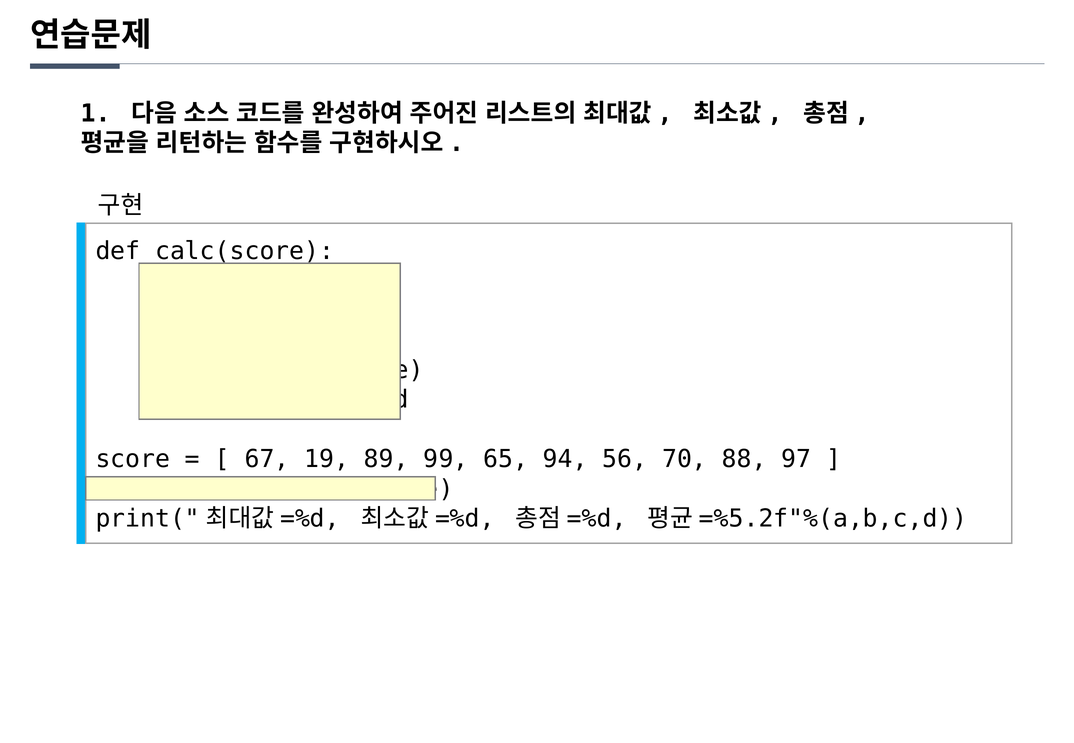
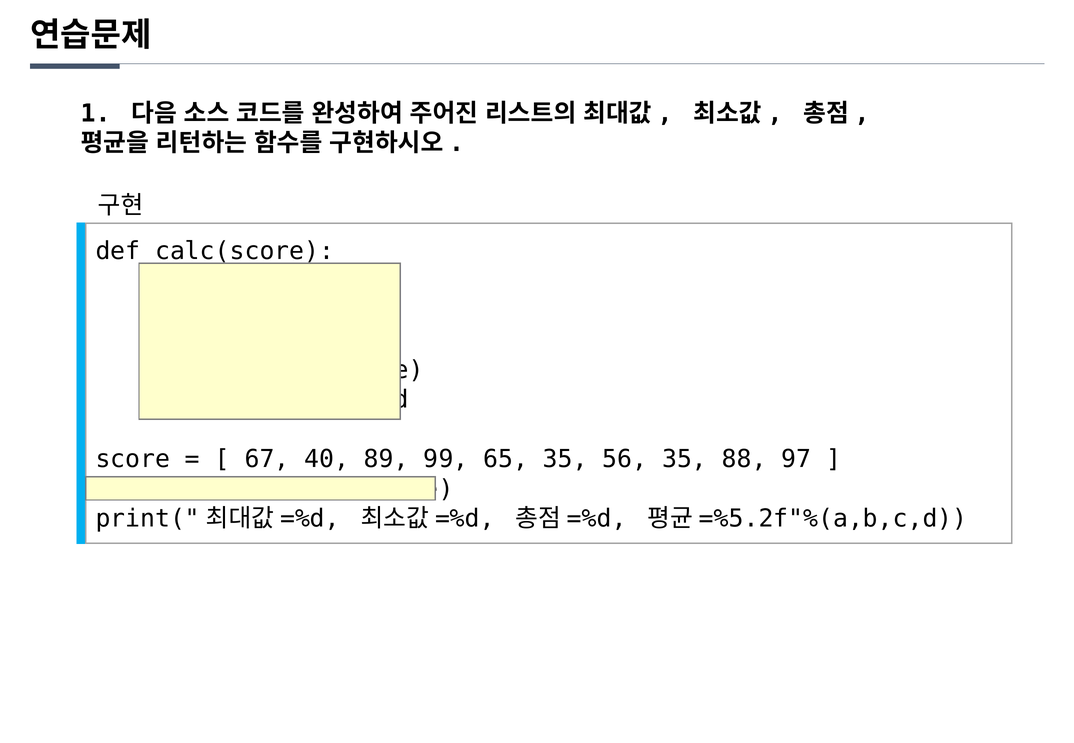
19: 19 -> 40
65 94: 94 -> 35
56 70: 70 -> 35
